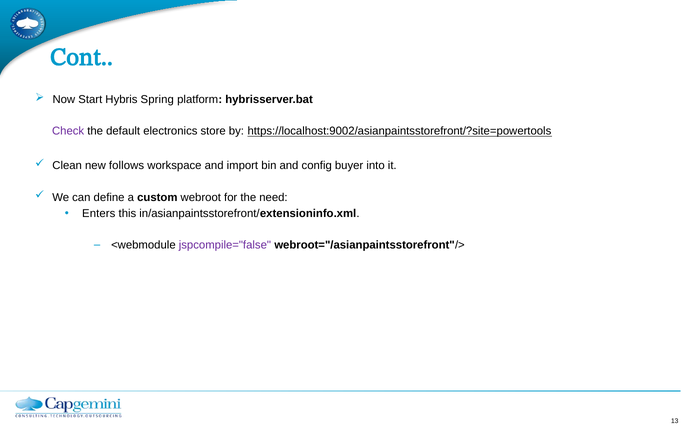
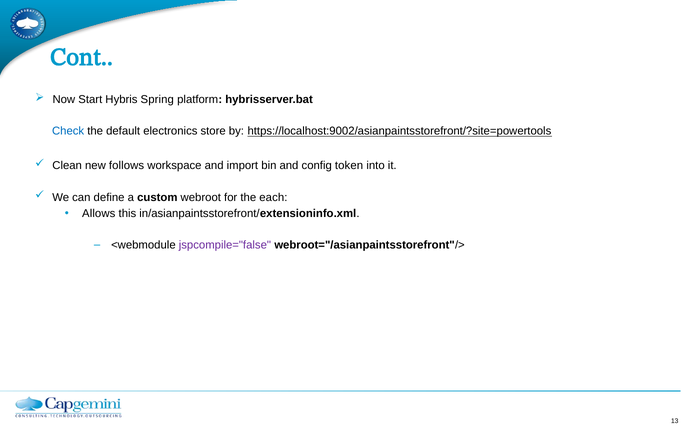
Check colour: purple -> blue
buyer: buyer -> token
need: need -> each
Enters: Enters -> Allows
